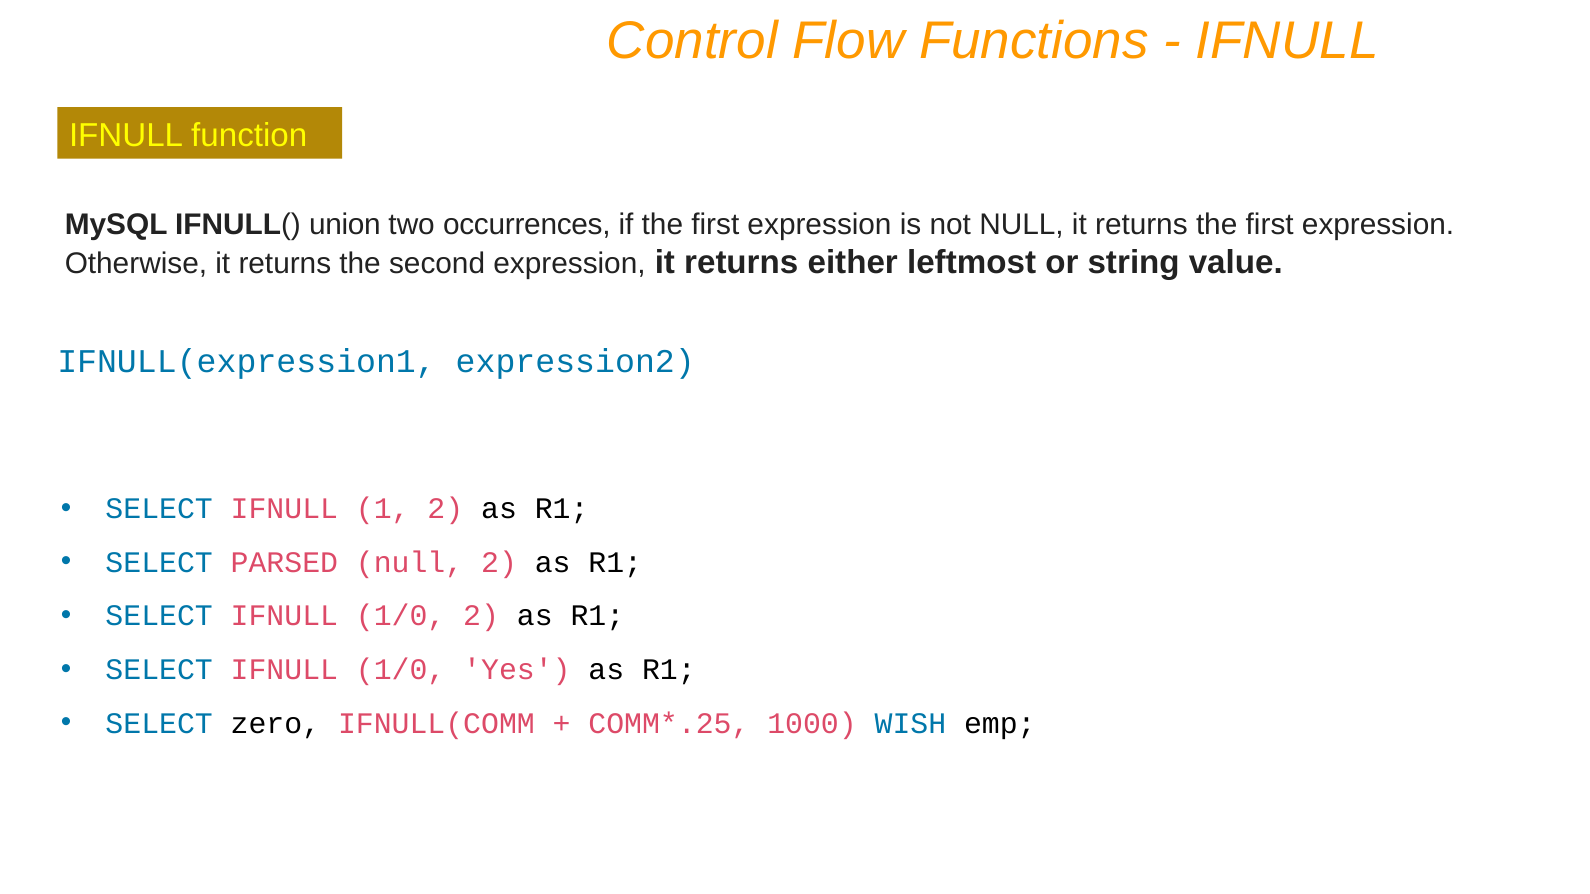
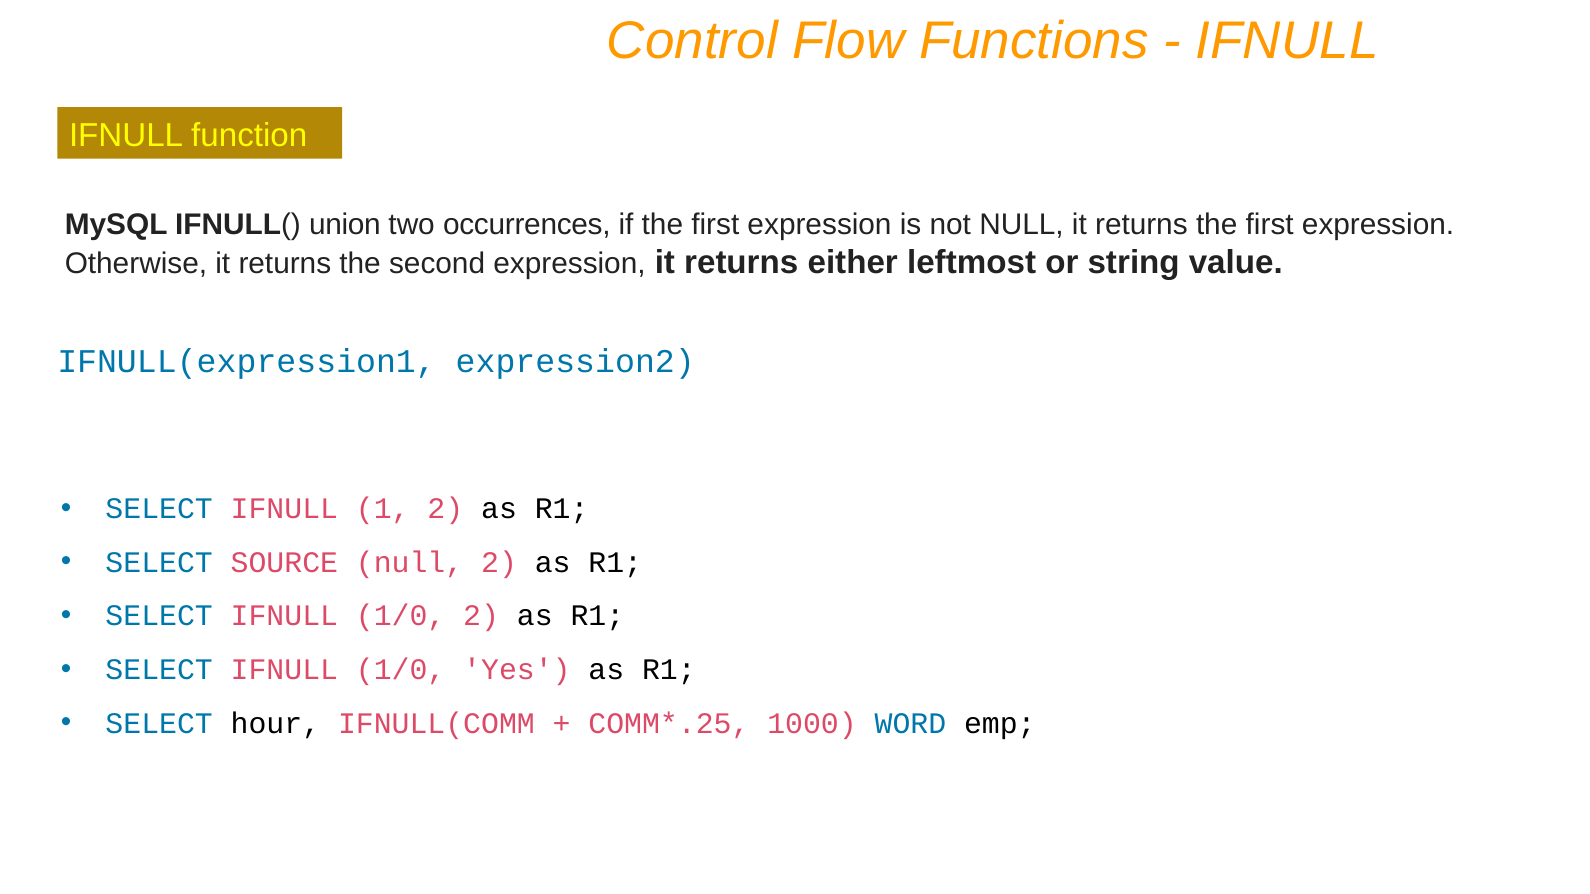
PARSED: PARSED -> SOURCE
zero: zero -> hour
WISH: WISH -> WORD
